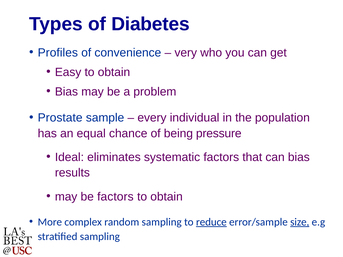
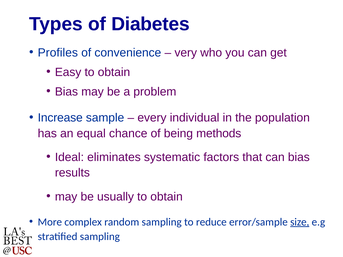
Prostate: Prostate -> Increase
pressure: pressure -> methods
be factors: factors -> usually
reduce underline: present -> none
